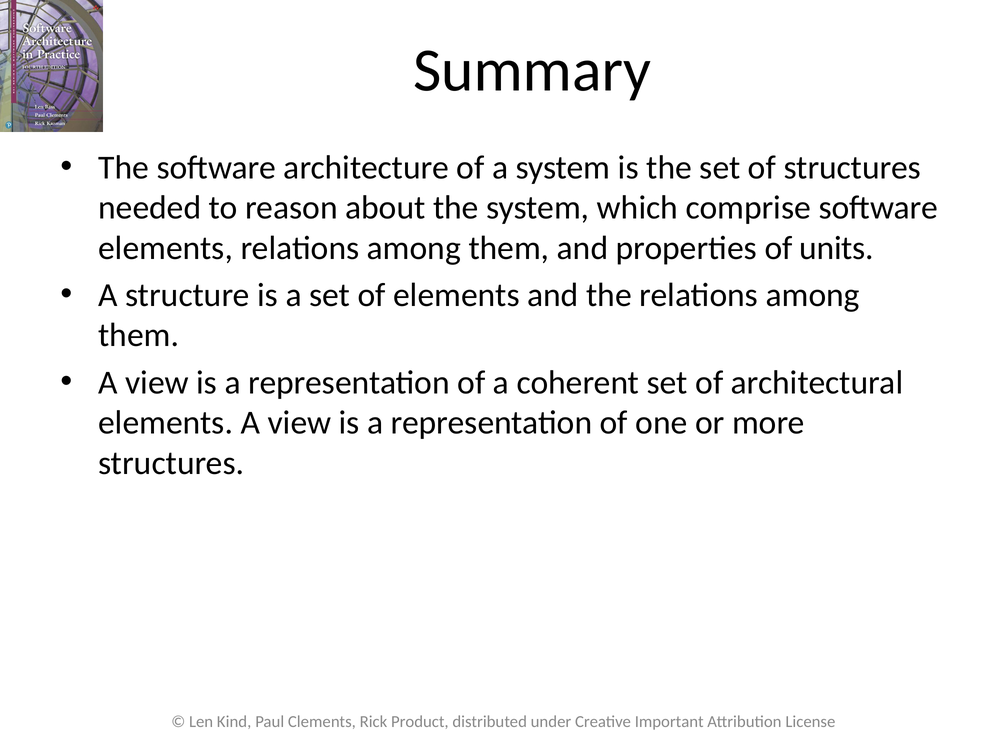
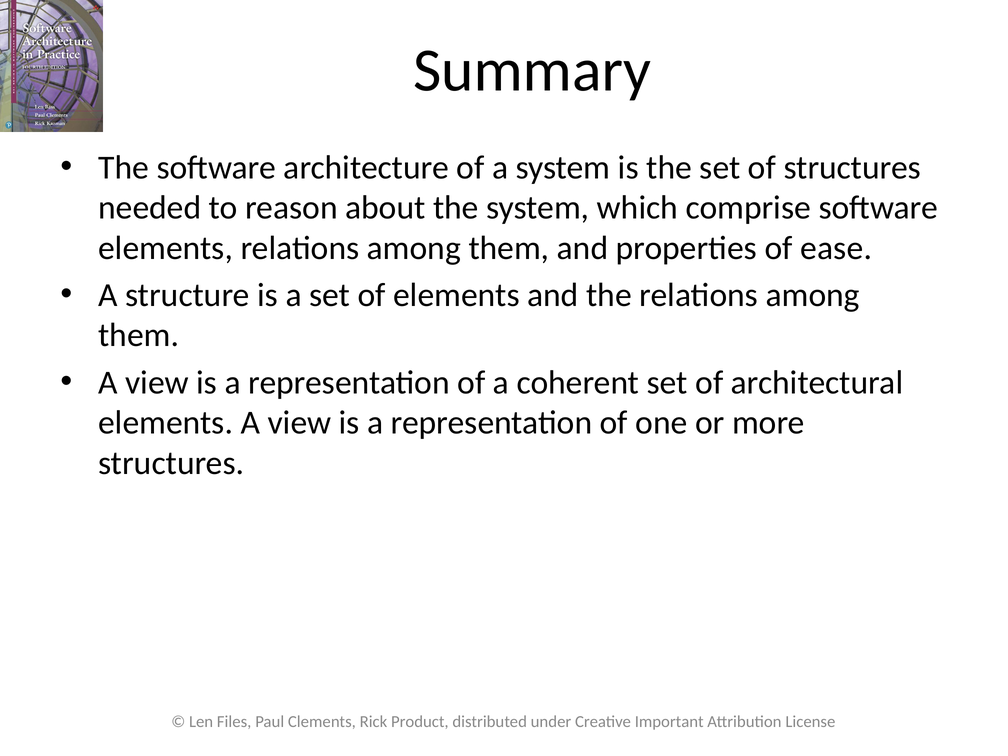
units: units -> ease
Kind: Kind -> Files
